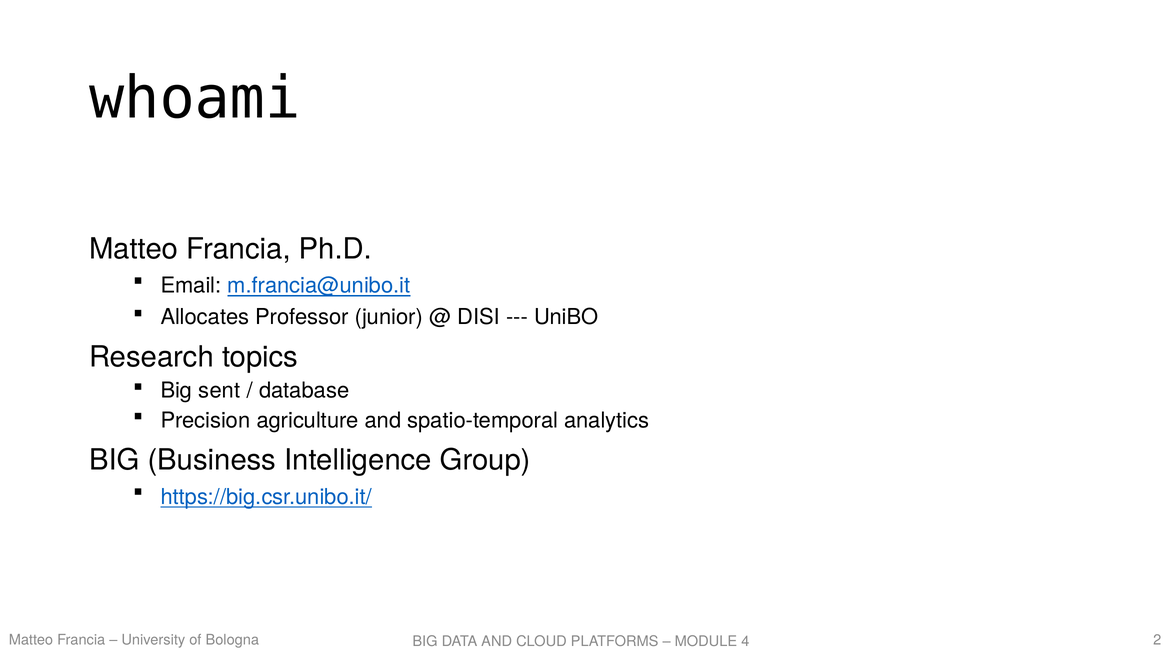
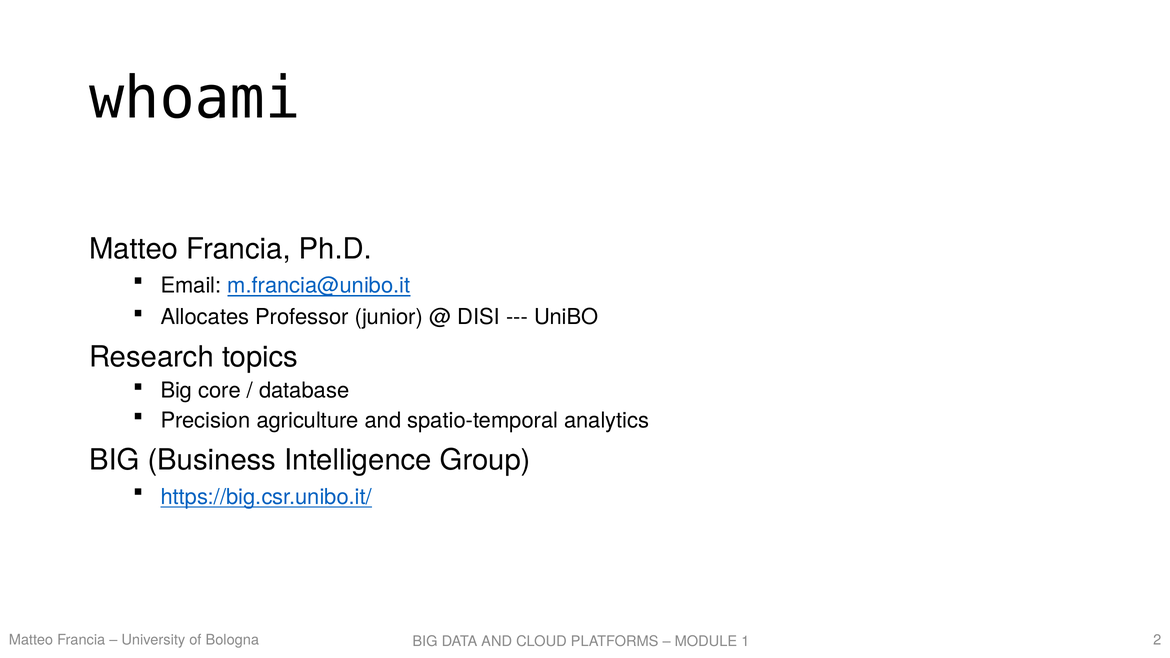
sent: sent -> core
4: 4 -> 1
